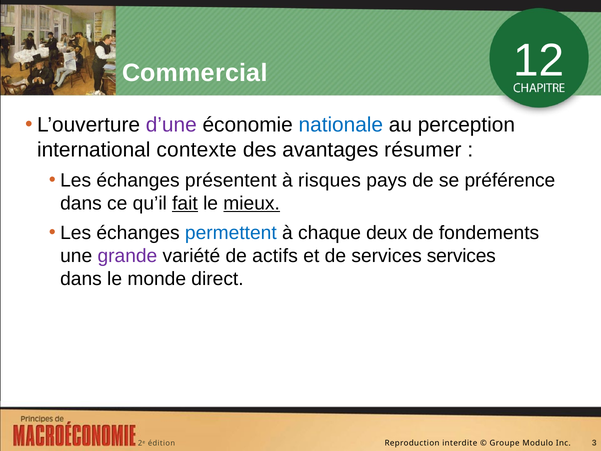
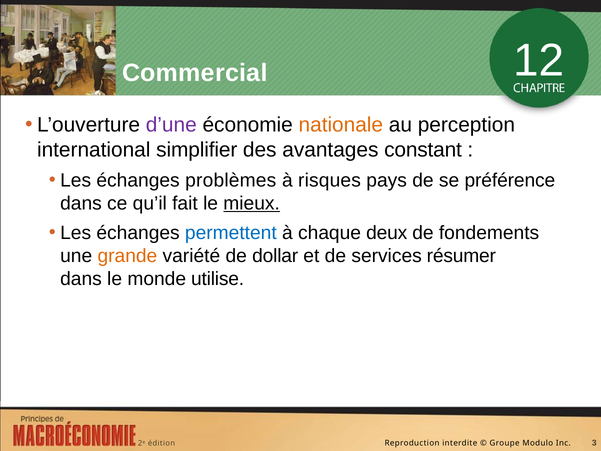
nationale colour: blue -> orange
contexte: contexte -> simplifier
résumer: résumer -> constant
présentent: présentent -> problèmes
fait underline: present -> none
grande colour: purple -> orange
actifs: actifs -> dollar
services services: services -> résumer
direct: direct -> utilise
